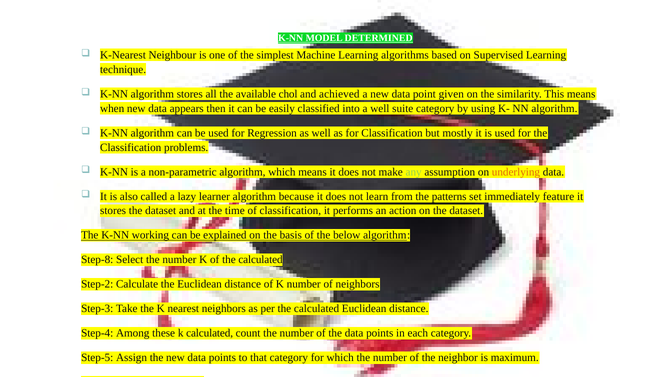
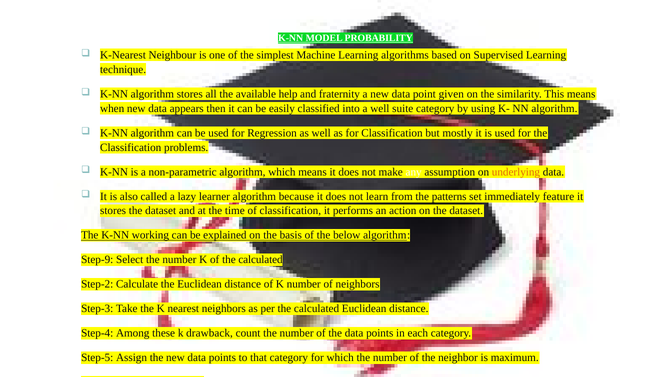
DETERMINED: DETERMINED -> PROBABILITY
chol: chol -> help
achieved: achieved -> fraternity
any colour: light green -> white
Step-8: Step-8 -> Step-9
k calculated: calculated -> drawback
